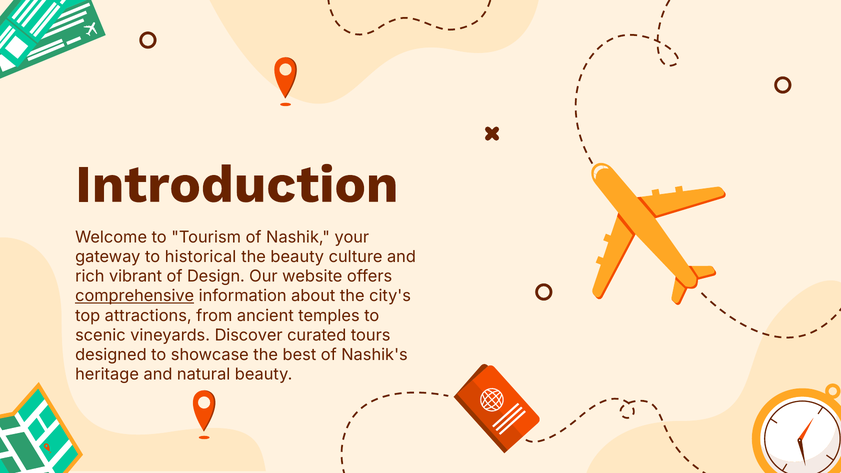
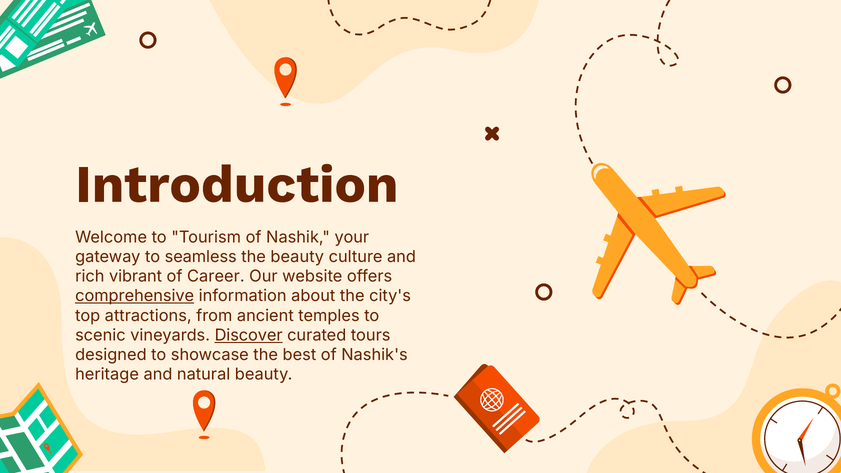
historical: historical -> seamless
Design: Design -> Career
Discover underline: none -> present
